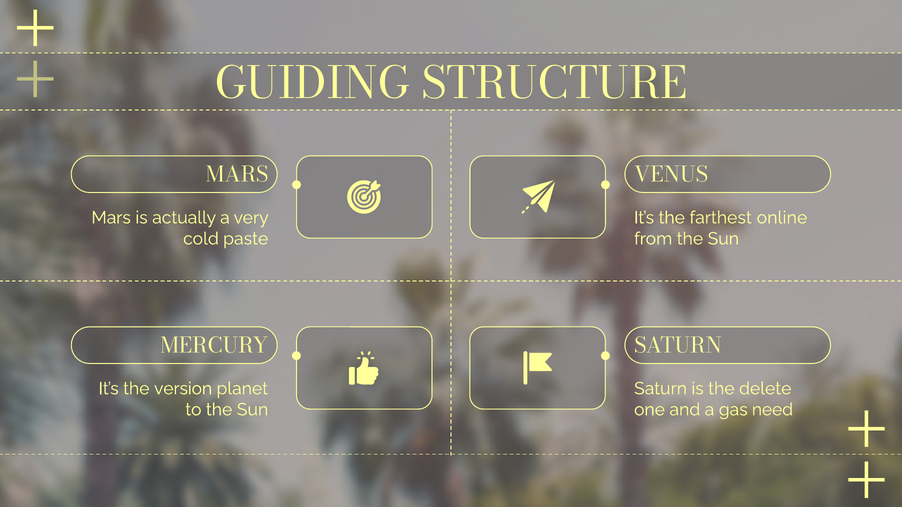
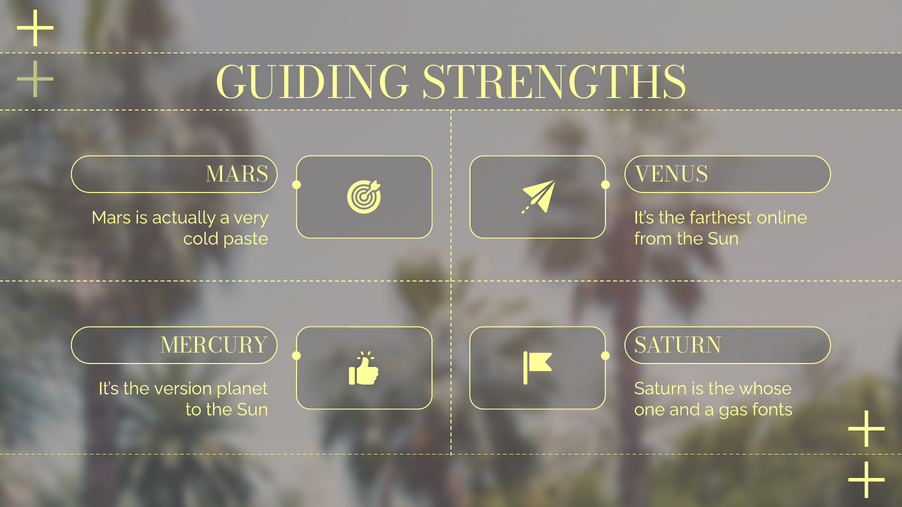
STRUCTURE: STRUCTURE -> STRENGTHS
delete: delete -> whose
need: need -> fonts
